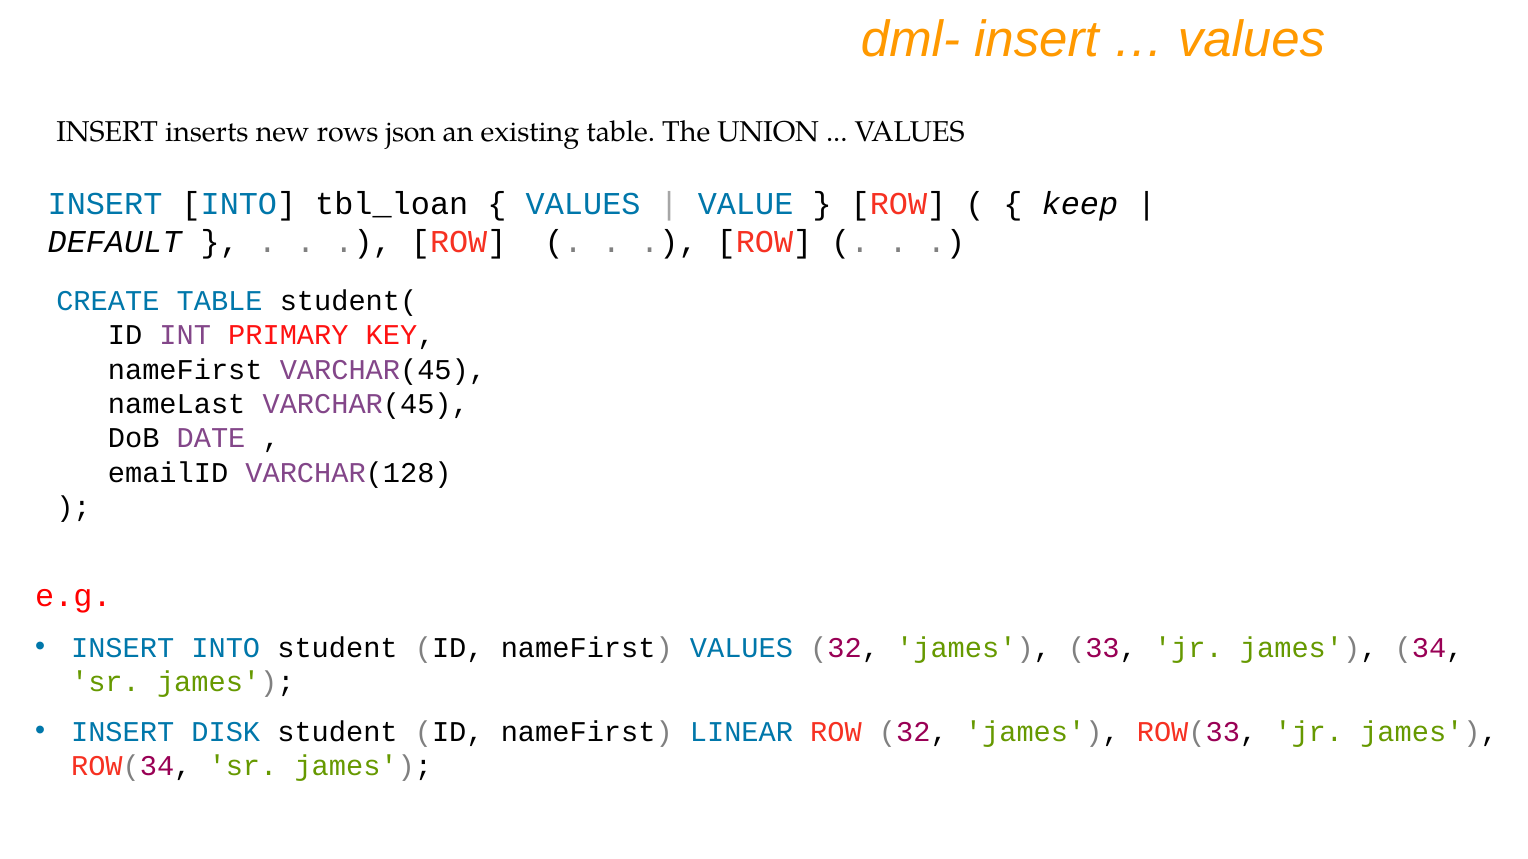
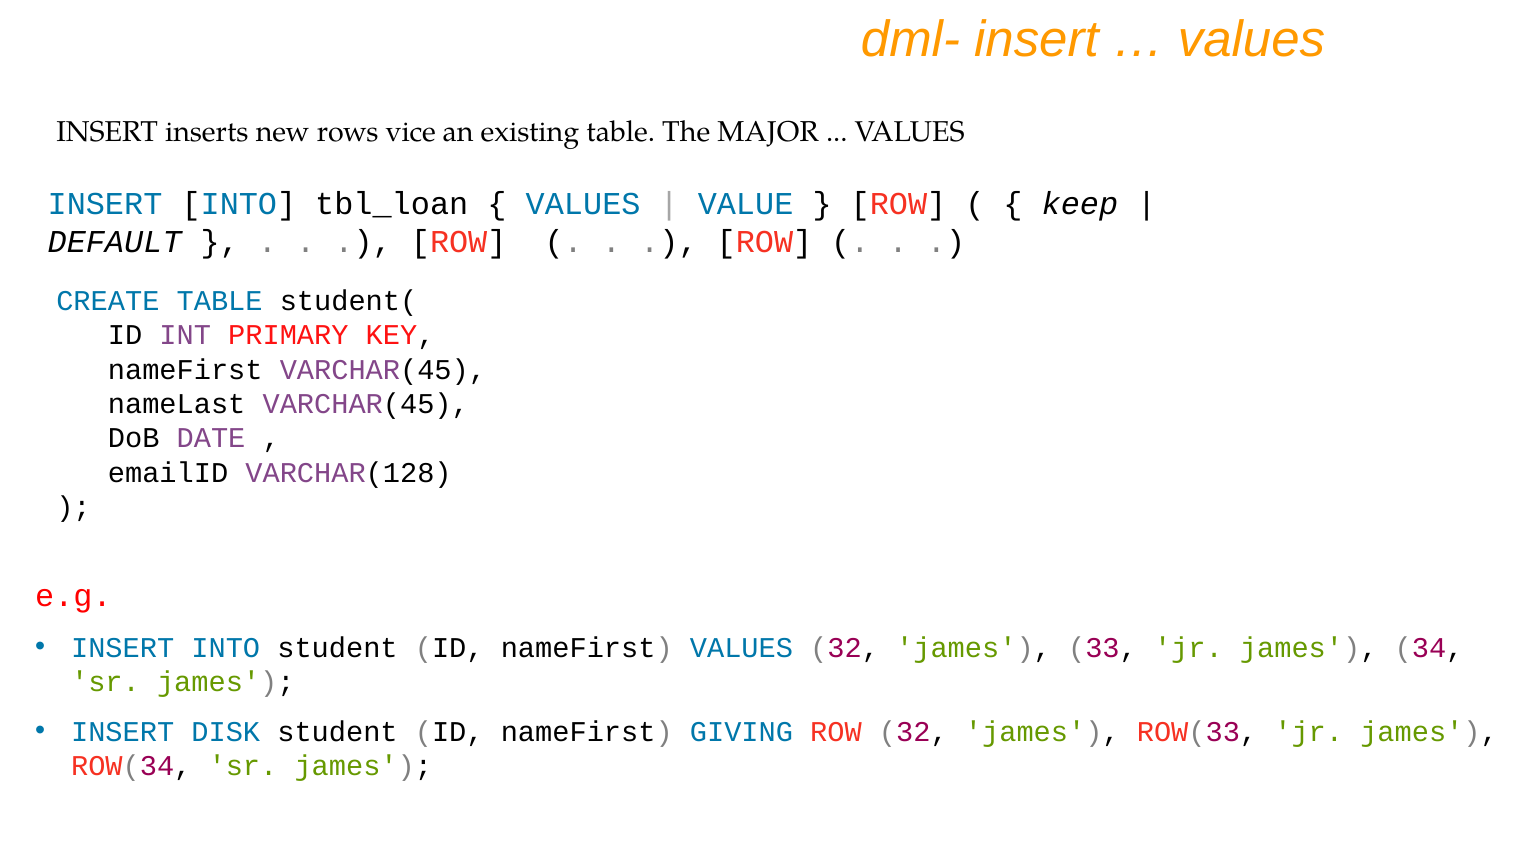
json: json -> vice
UNION: UNION -> MAJOR
LINEAR: LINEAR -> GIVING
